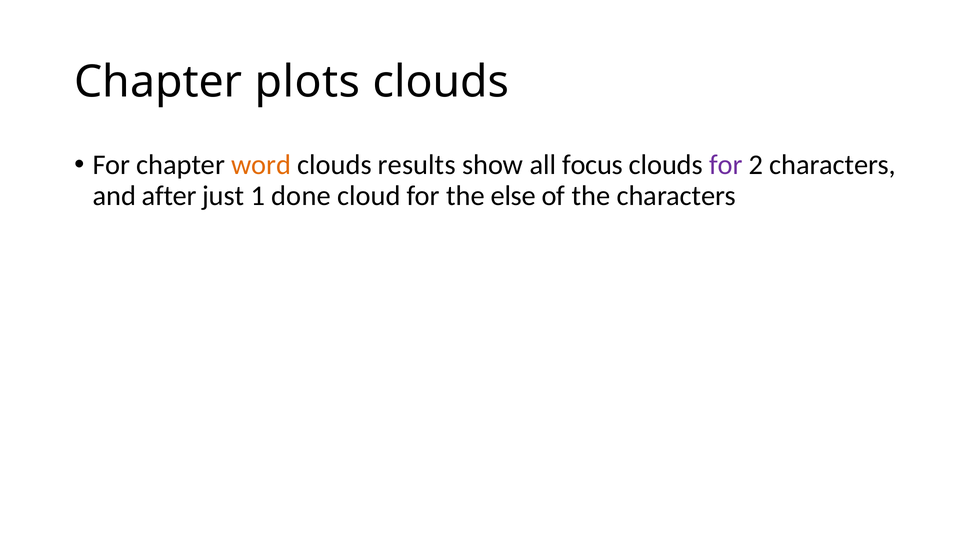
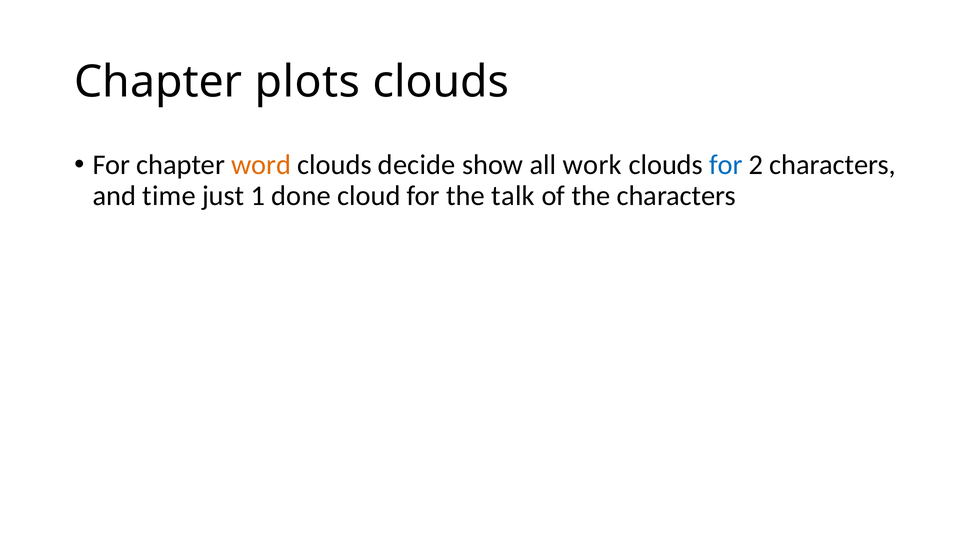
results: results -> decide
focus: focus -> work
for at (726, 165) colour: purple -> blue
after: after -> time
else: else -> talk
